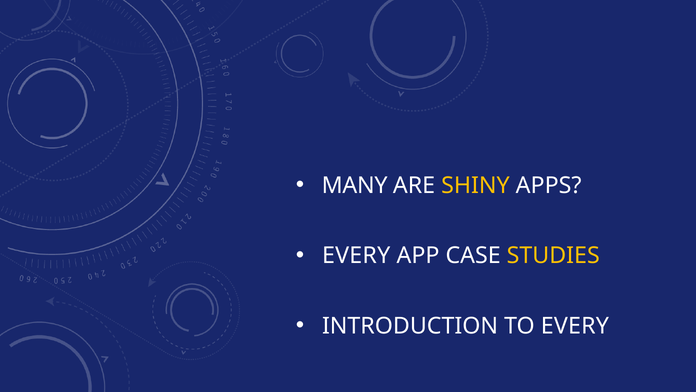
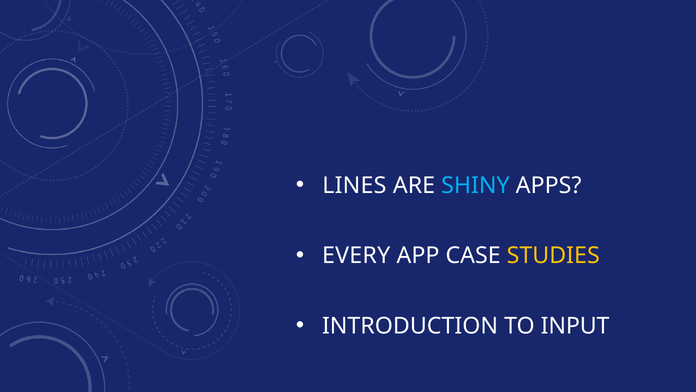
MANY: MANY -> LINES
SHINY colour: yellow -> light blue
TO EVERY: EVERY -> INPUT
